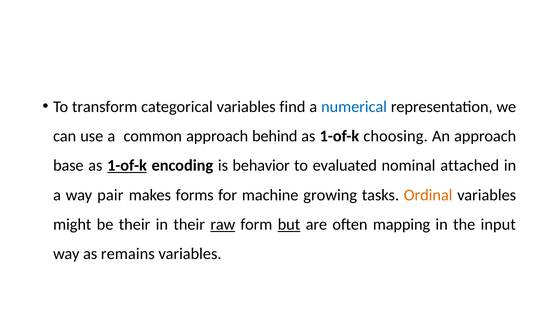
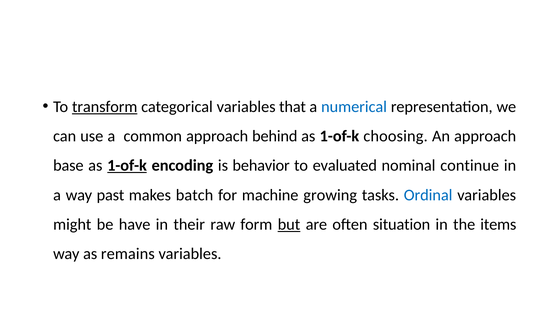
transform underline: none -> present
find: find -> that
attached: attached -> continue
pair: pair -> past
forms: forms -> batch
Ordinal colour: orange -> blue
be their: their -> have
raw underline: present -> none
mapping: mapping -> situation
input: input -> items
